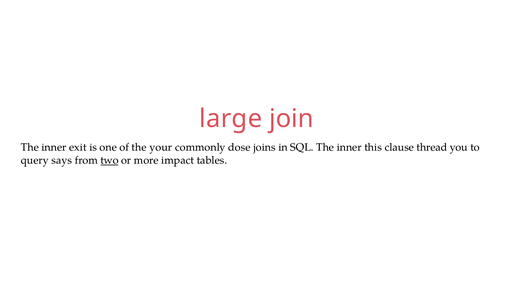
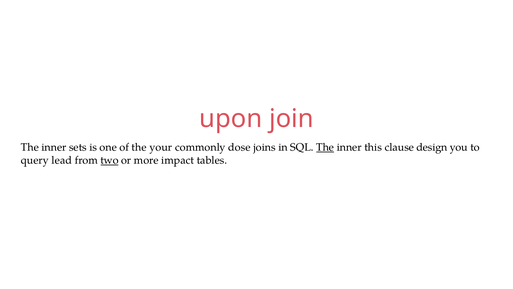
large: large -> upon
exit: exit -> sets
The at (325, 147) underline: none -> present
thread: thread -> design
says: says -> lead
